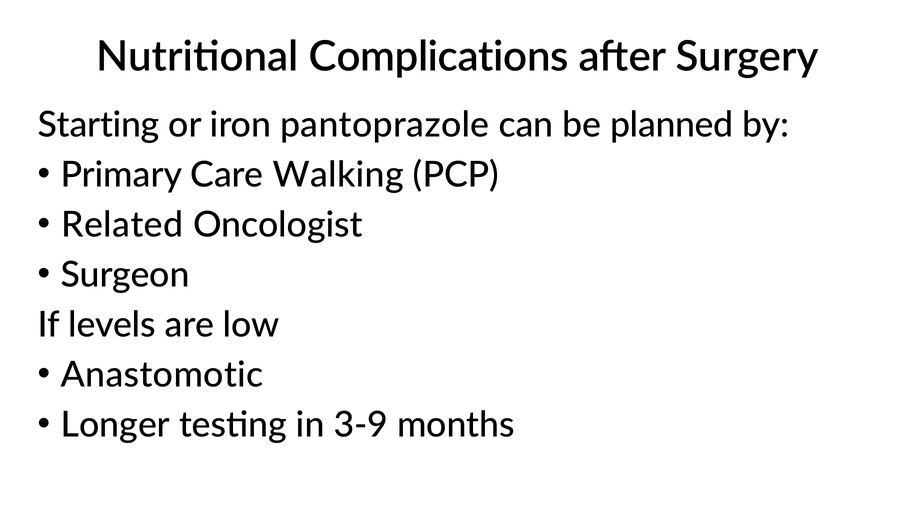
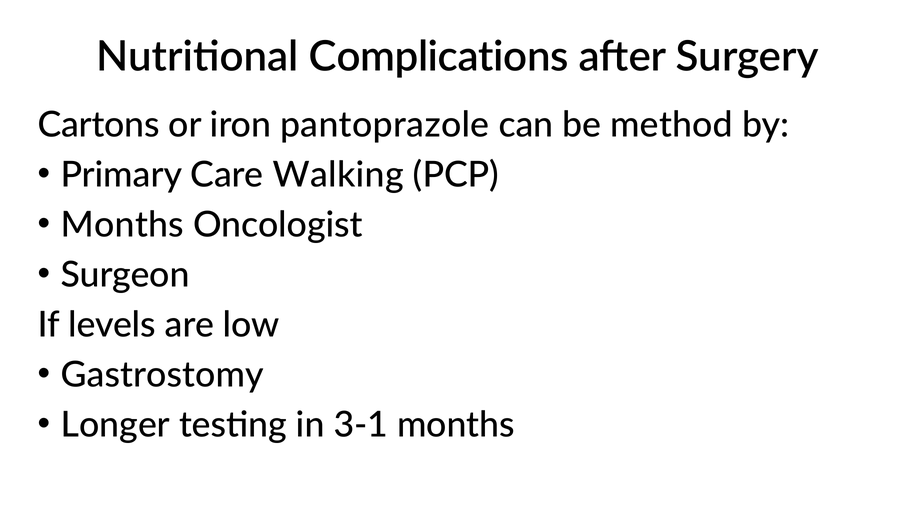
Starting: Starting -> Cartons
planned: planned -> method
Related at (122, 225): Related -> Months
Anastomotic: Anastomotic -> Gastrostomy
3-9: 3-9 -> 3-1
